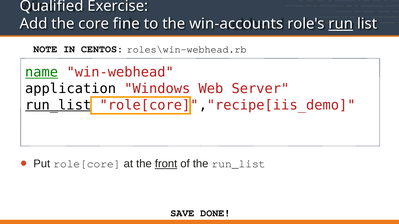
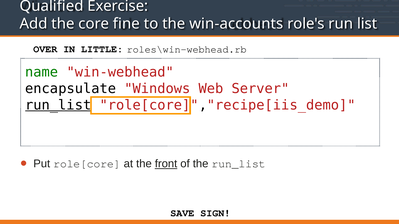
run underline: present -> none
NOTE: NOTE -> OVER
CENTOS: CENTOS -> LITTLE
name underline: present -> none
application: application -> encapsulate
DONE: DONE -> SIGN
